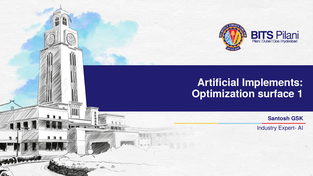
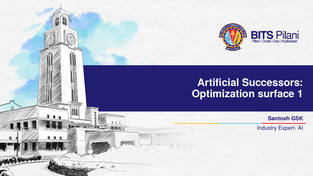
Implements: Implements -> Successors
